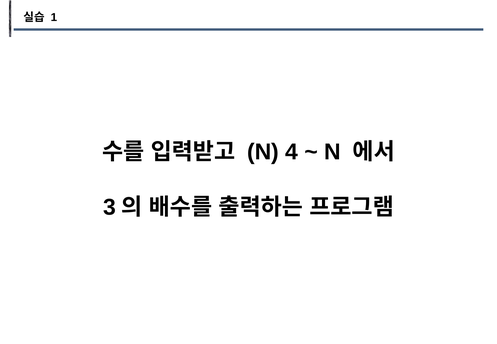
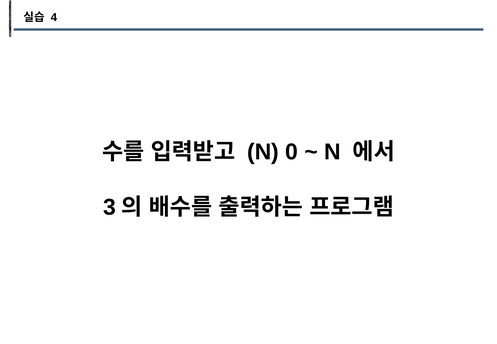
1: 1 -> 4
4: 4 -> 0
